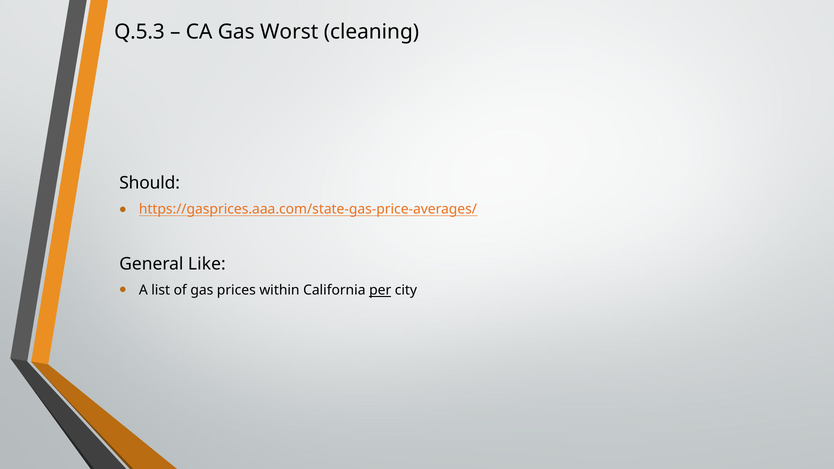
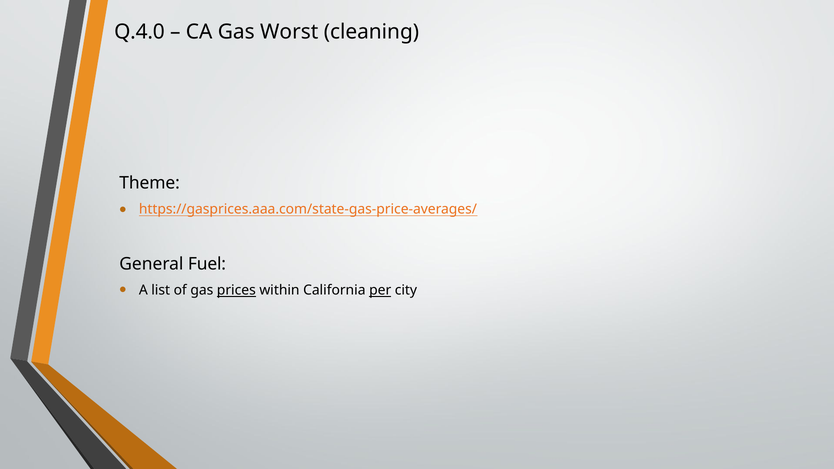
Q.5.3: Q.5.3 -> Q.4.0
Should: Should -> Theme
Like: Like -> Fuel
prices underline: none -> present
